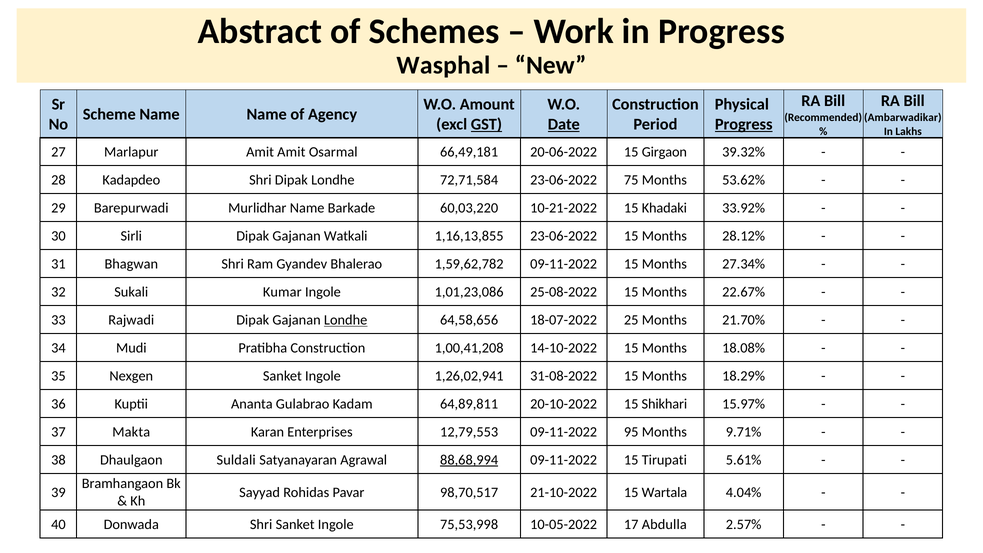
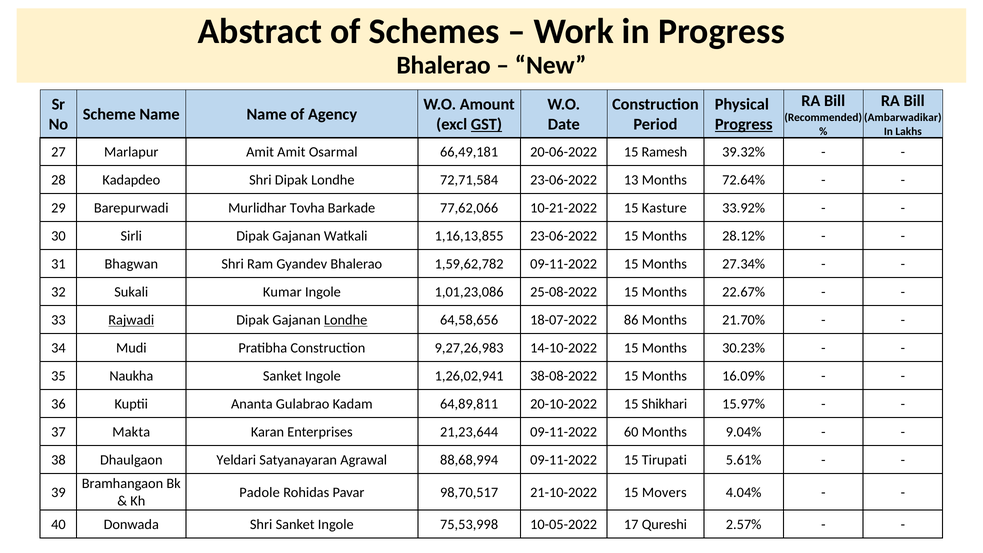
Wasphal at (443, 65): Wasphal -> Bhalerao
Date underline: present -> none
Girgaon: Girgaon -> Ramesh
75: 75 -> 13
53.62%: 53.62% -> 72.64%
Murlidhar Name: Name -> Tovha
60,03,220: 60,03,220 -> 77,62,066
Khadaki: Khadaki -> Kasture
Rajwadi underline: none -> present
25: 25 -> 86
1,00,41,208: 1,00,41,208 -> 9,27,26,983
18.08%: 18.08% -> 30.23%
Nexgen: Nexgen -> Naukha
31-08-2022: 31-08-2022 -> 38-08-2022
18.29%: 18.29% -> 16.09%
12,79,553: 12,79,553 -> 21,23,644
95: 95 -> 60
9.71%: 9.71% -> 9.04%
Suldali: Suldali -> Yeldari
88,68,994 underline: present -> none
Sayyad: Sayyad -> Padole
Wartala: Wartala -> Movers
Abdulla: Abdulla -> Qureshi
